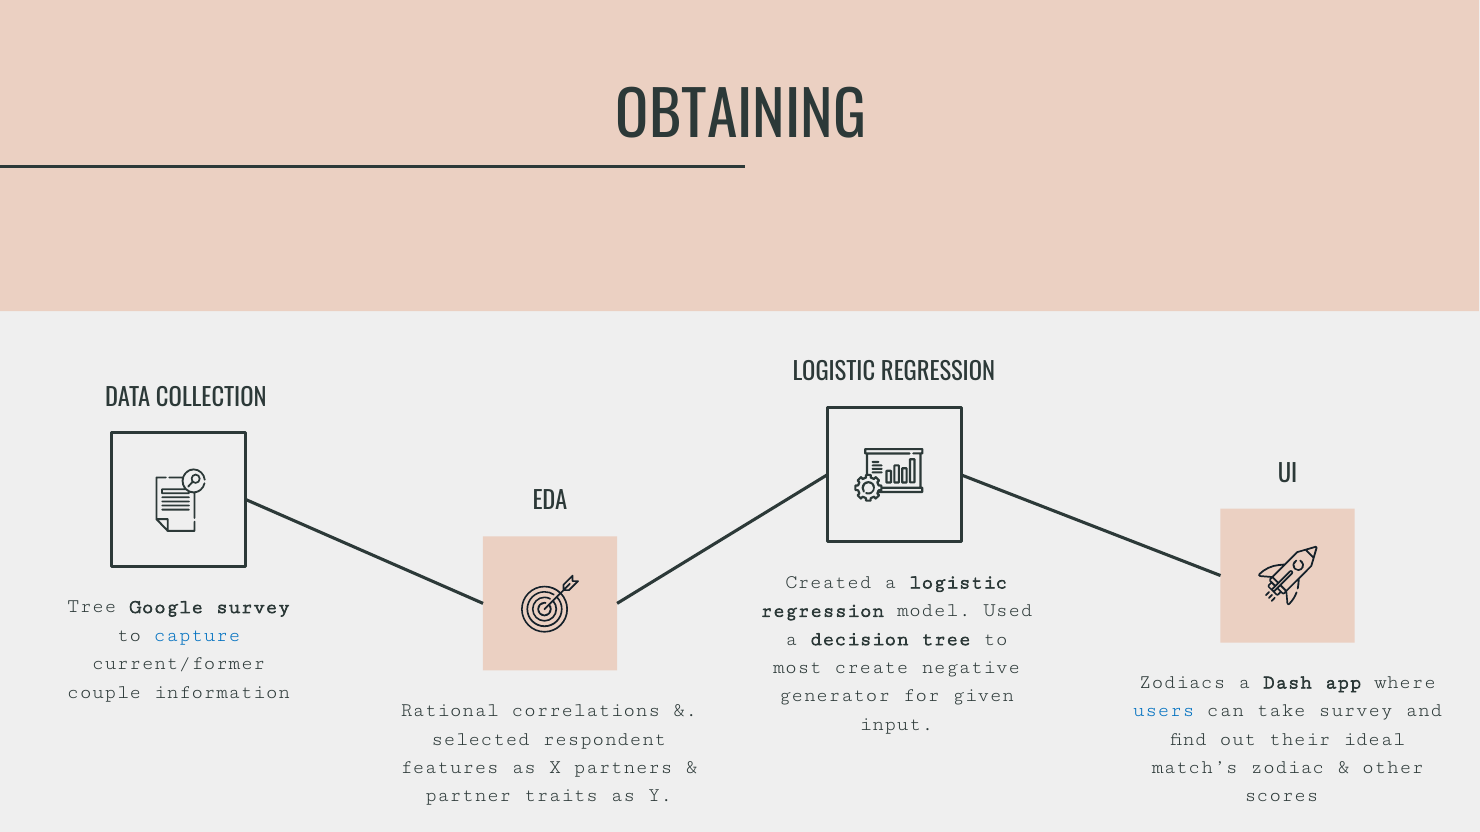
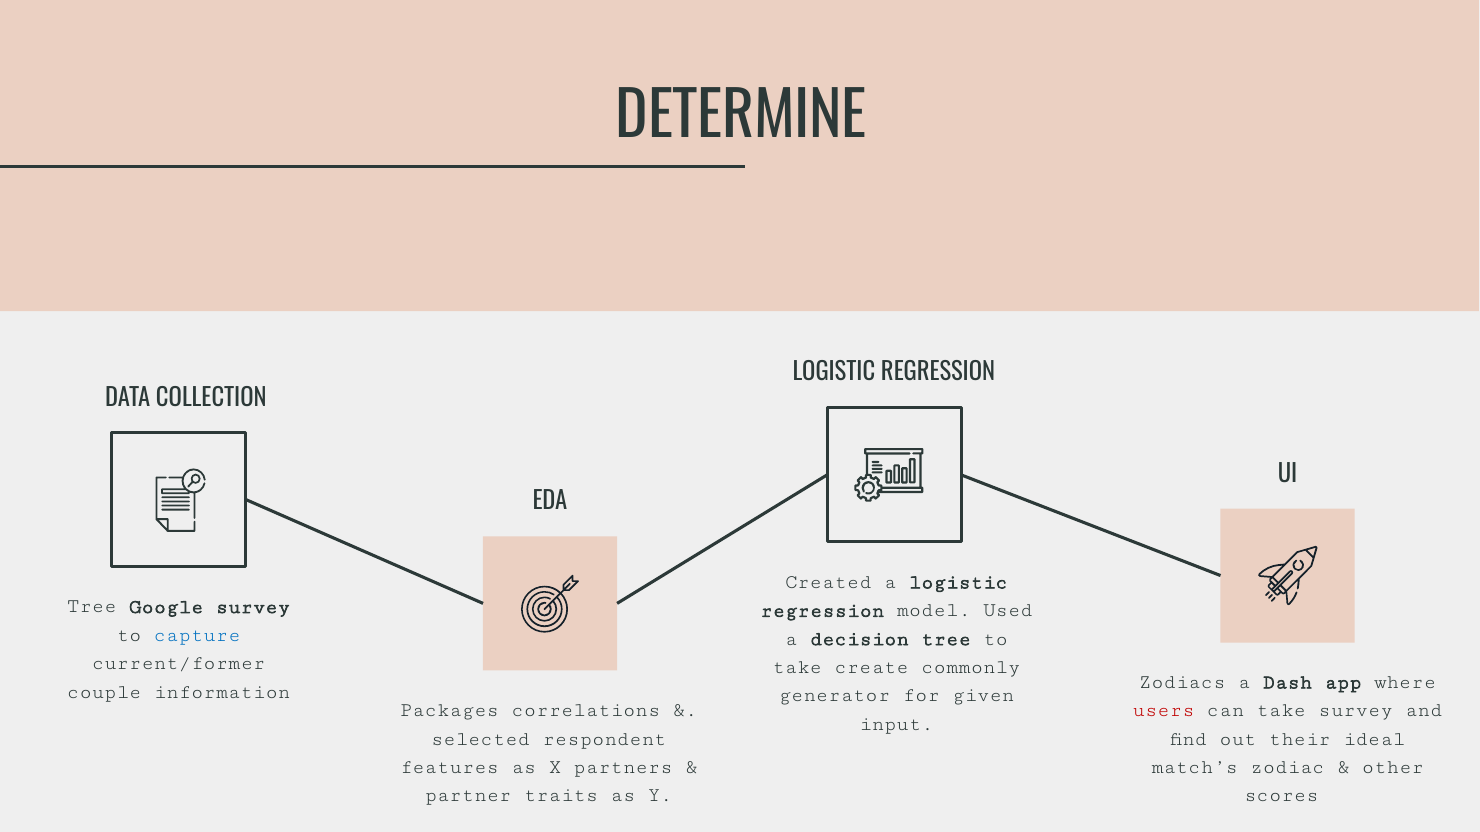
OBTAINING: OBTAINING -> DETERMINE
most at (797, 667): most -> take
negative: negative -> commonly
users colour: blue -> red
Rational: Rational -> Packages
